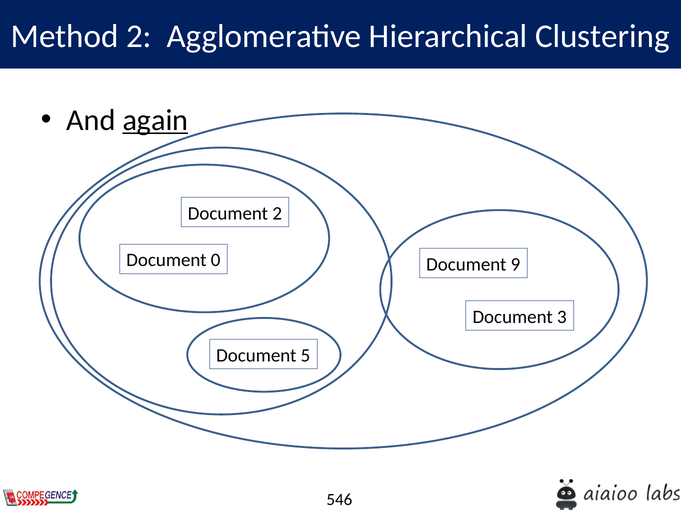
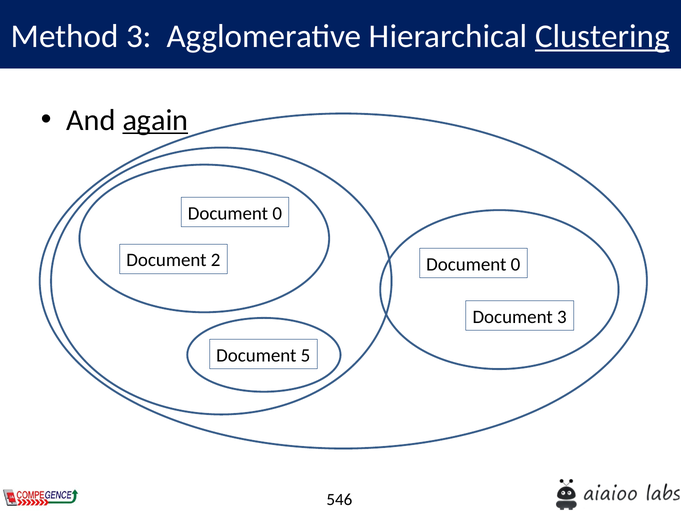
Method 2: 2 -> 3
Clustering underline: none -> present
2 at (277, 213): 2 -> 0
0: 0 -> 2
9 at (516, 264): 9 -> 0
